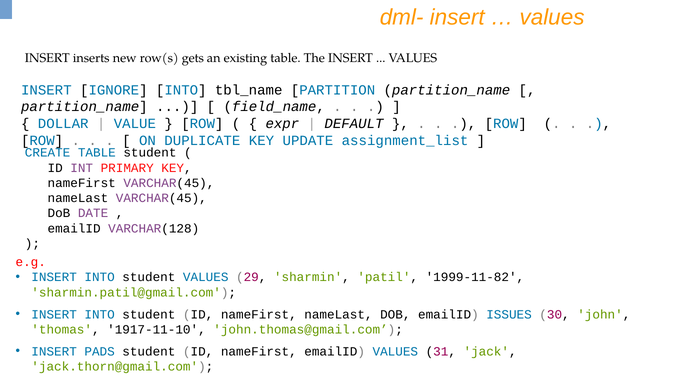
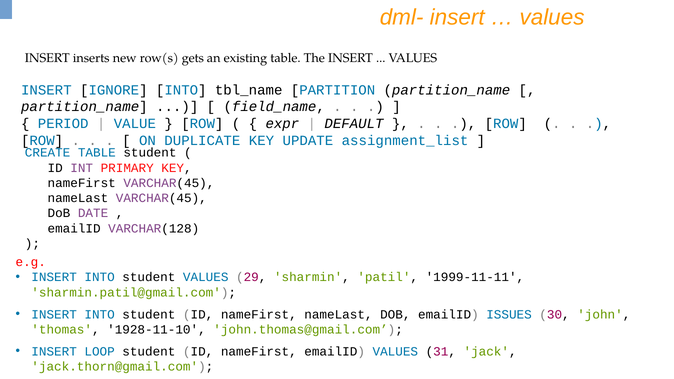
DOLLAR: DOLLAR -> PERIOD
1999-11-82: 1999-11-82 -> 1999-11-11
1917-11-10: 1917-11-10 -> 1928-11-10
PADS: PADS -> LOOP
